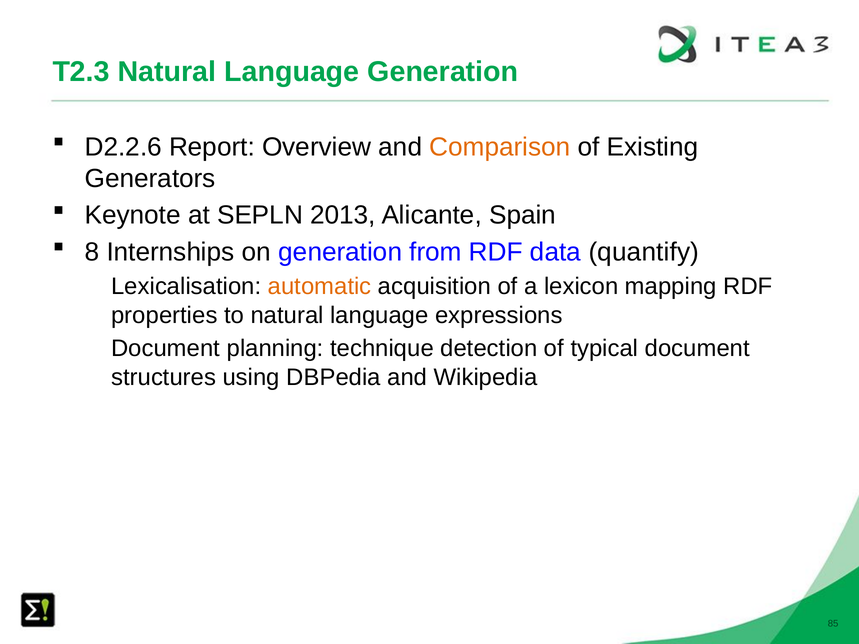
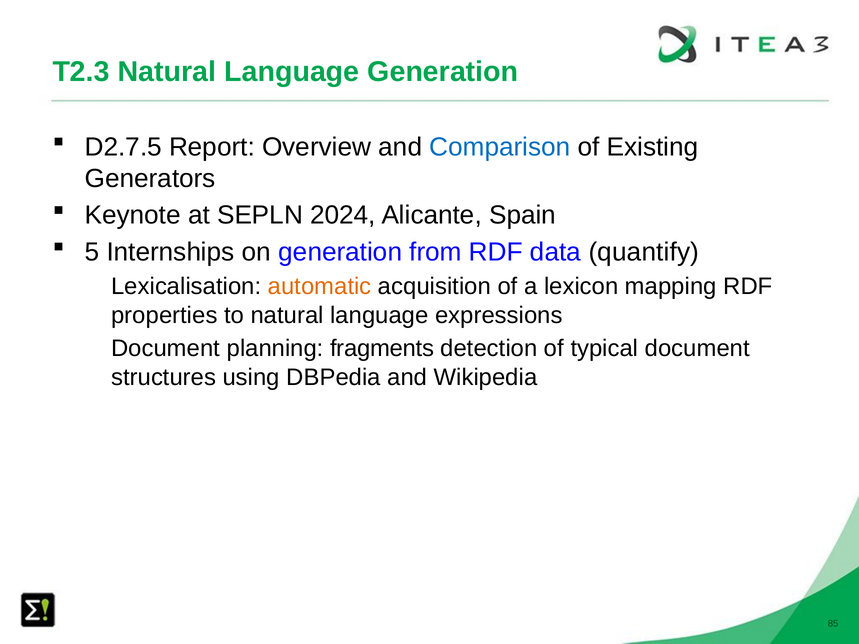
D2.2.6: D2.2.6 -> D2.7.5
Comparison colour: orange -> blue
2013: 2013 -> 2024
8: 8 -> 5
technique: technique -> fragments
